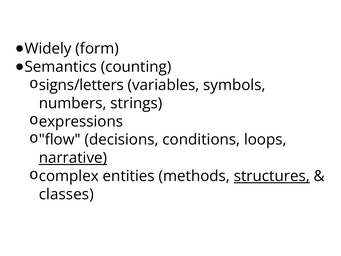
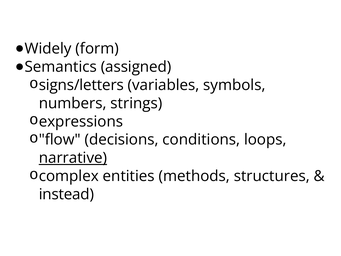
counting: counting -> assigned
structures underline: present -> none
classes: classes -> instead
